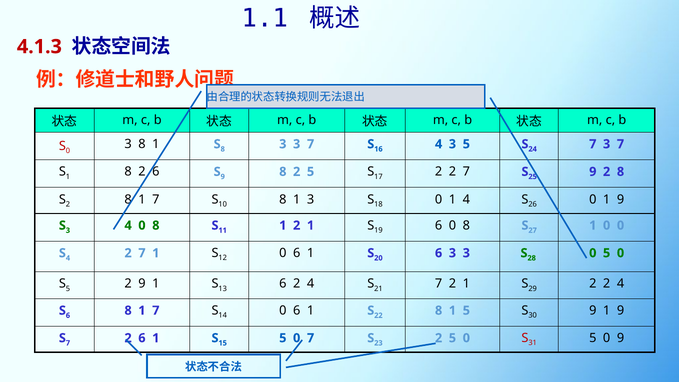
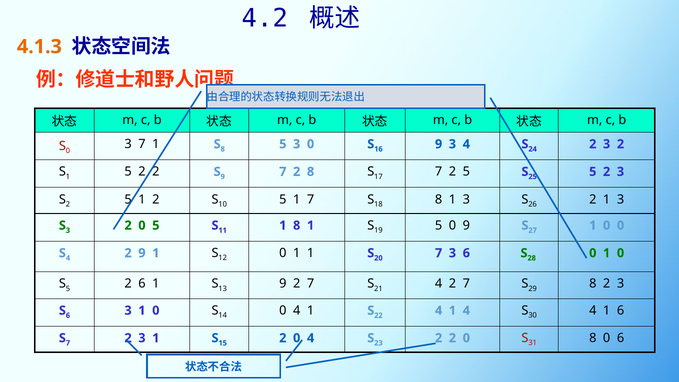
1.1: 1.1 -> 4.2
4.1.3 colour: red -> orange
3 8: 8 -> 7
3 at (283, 144): 3 -> 5
7 at (311, 144): 7 -> 0
4 at (439, 144): 4 -> 9
3 5: 5 -> 4
7 at (593, 144): 7 -> 2
7 at (621, 144): 7 -> 2
1 8: 8 -> 5
6 at (156, 172): 6 -> 2
8 at (283, 172): 8 -> 7
5 at (311, 172): 5 -> 8
2 at (439, 172): 2 -> 7
7 at (466, 172): 7 -> 5
9 at (593, 172): 9 -> 5
8 at (621, 172): 8 -> 3
8 at (128, 199): 8 -> 5
7 at (156, 199): 7 -> 2
8 at (283, 199): 8 -> 5
1 3: 3 -> 7
0 at (439, 199): 0 -> 8
4 at (466, 199): 4 -> 3
0 at (593, 199): 0 -> 2
9 at (621, 199): 9 -> 3
4 at (128, 225): 4 -> 2
8 at (156, 225): 8 -> 5
1 2: 2 -> 8
6 at (439, 225): 6 -> 5
8 at (466, 225): 8 -> 9
7 at (142, 253): 7 -> 9
6 at (297, 253): 6 -> 1
6 at (439, 253): 6 -> 7
3 at (466, 253): 3 -> 6
5 at (607, 253): 5 -> 1
2 9: 9 -> 6
6 at (283, 284): 6 -> 9
4 at (311, 284): 4 -> 7
7 at (439, 284): 7 -> 4
1 at (466, 284): 1 -> 7
2 at (593, 284): 2 -> 8
4 at (621, 284): 4 -> 3
8 at (128, 310): 8 -> 3
7 at (156, 310): 7 -> 0
6 at (297, 310): 6 -> 4
8 at (439, 310): 8 -> 4
1 5: 5 -> 4
9 at (593, 310): 9 -> 4
9 at (621, 310): 9 -> 6
6 at (142, 338): 6 -> 3
5 at (283, 338): 5 -> 2
7 at (311, 338): 7 -> 4
5 at (452, 338): 5 -> 2
5 at (593, 338): 5 -> 8
0 9: 9 -> 6
